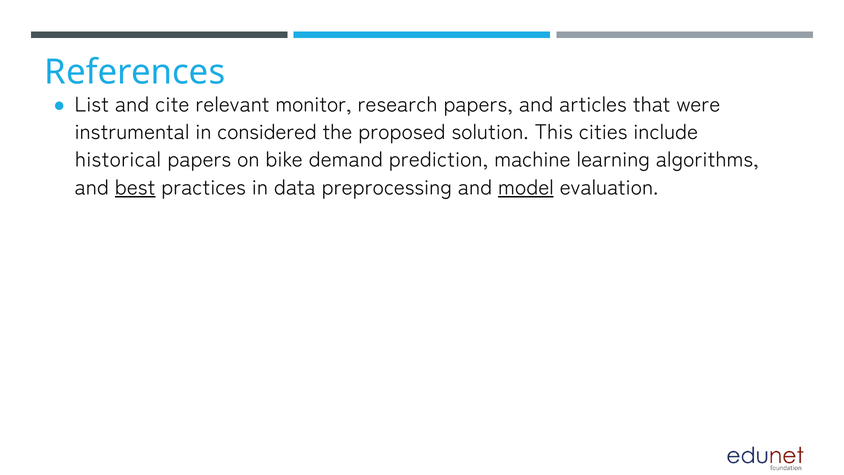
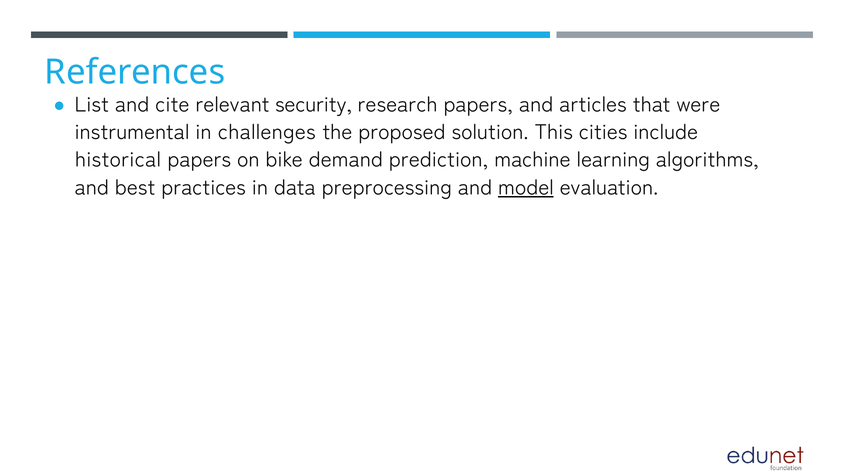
monitor: monitor -> security
considered: considered -> challenges
best underline: present -> none
